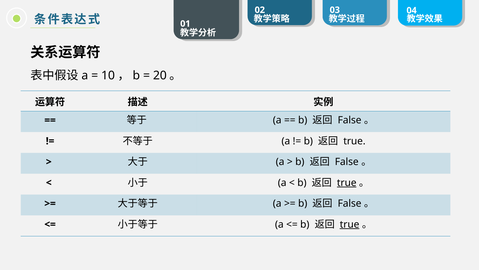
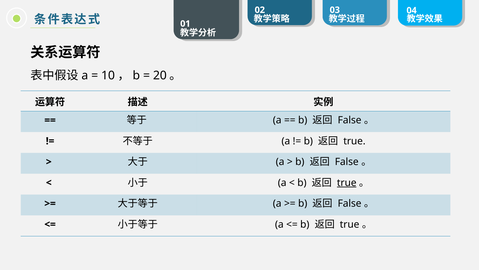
true at (350, 224) underline: present -> none
